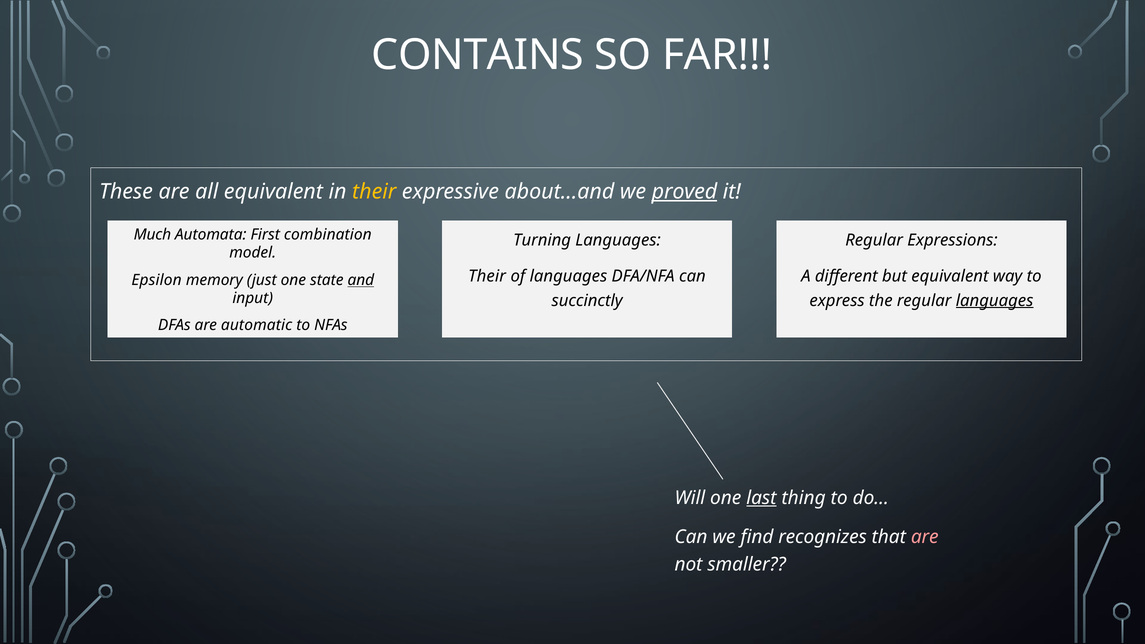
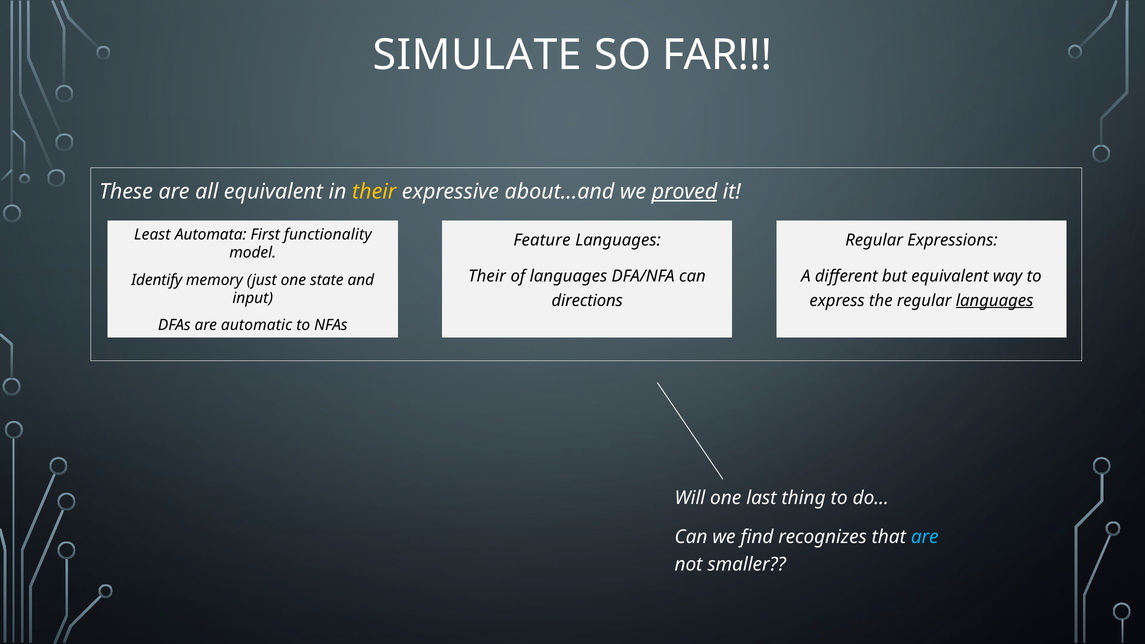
CONTAINS: CONTAINS -> SIMULATE
Much: Much -> Least
combination: combination -> functionality
Turning: Turning -> Feature
Epsilon: Epsilon -> Identify
and underline: present -> none
succinctly: succinctly -> directions
last underline: present -> none
are at (925, 537) colour: pink -> light blue
